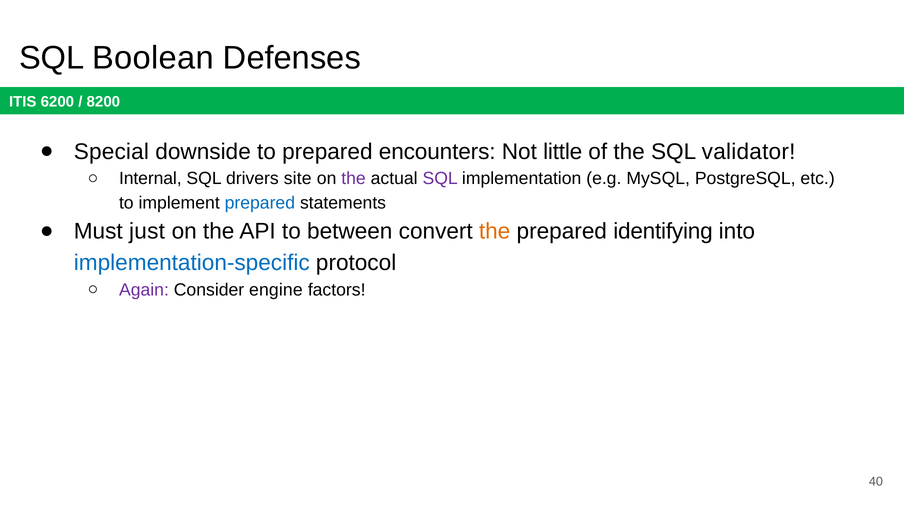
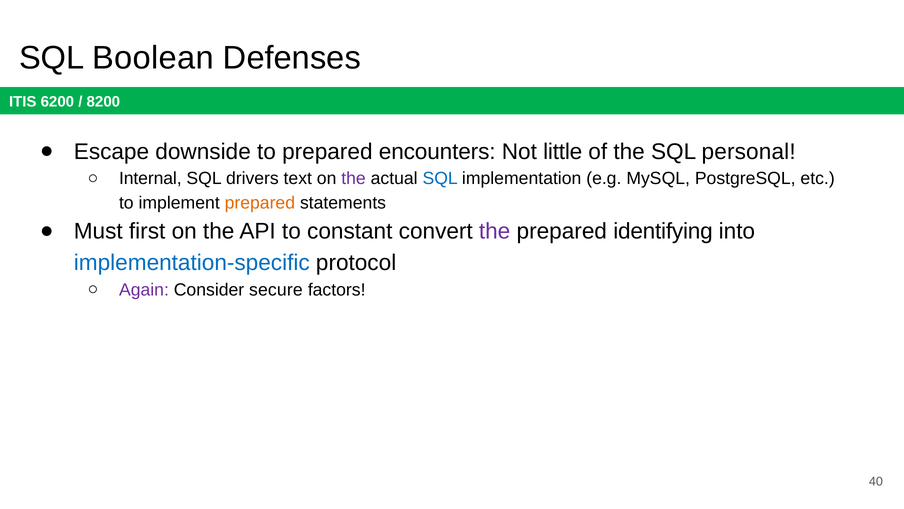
Special: Special -> Escape
validator: validator -> personal
site: site -> text
SQL at (440, 178) colour: purple -> blue
prepared at (260, 203) colour: blue -> orange
just: just -> first
between: between -> constant
the at (495, 231) colour: orange -> purple
engine: engine -> secure
